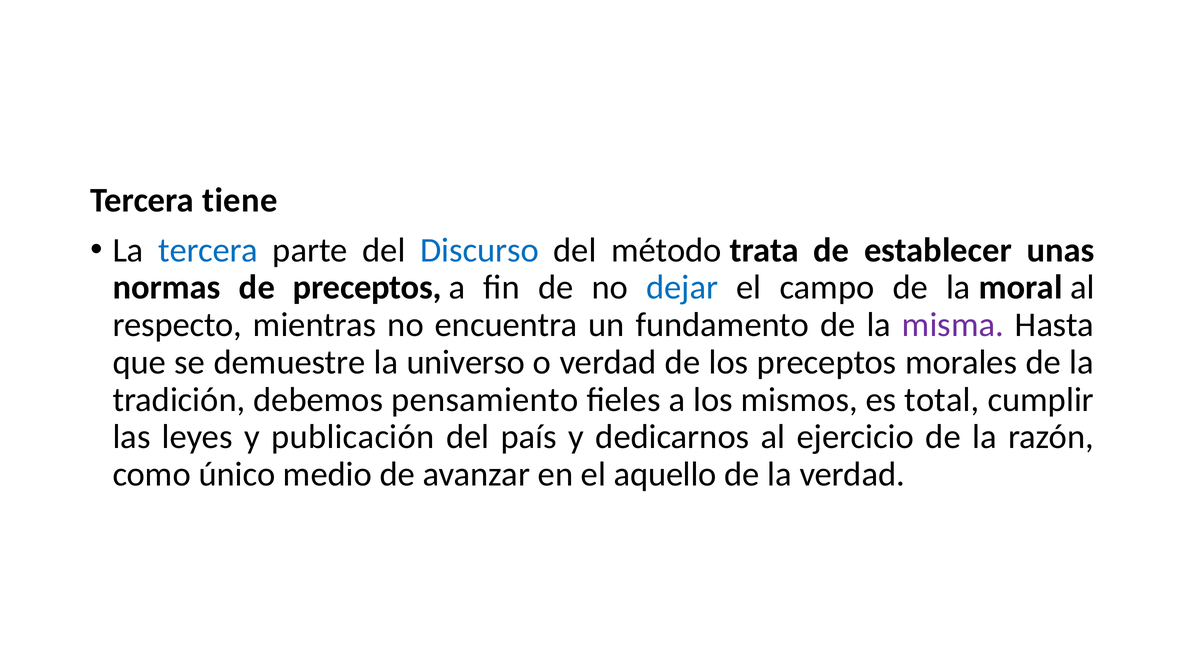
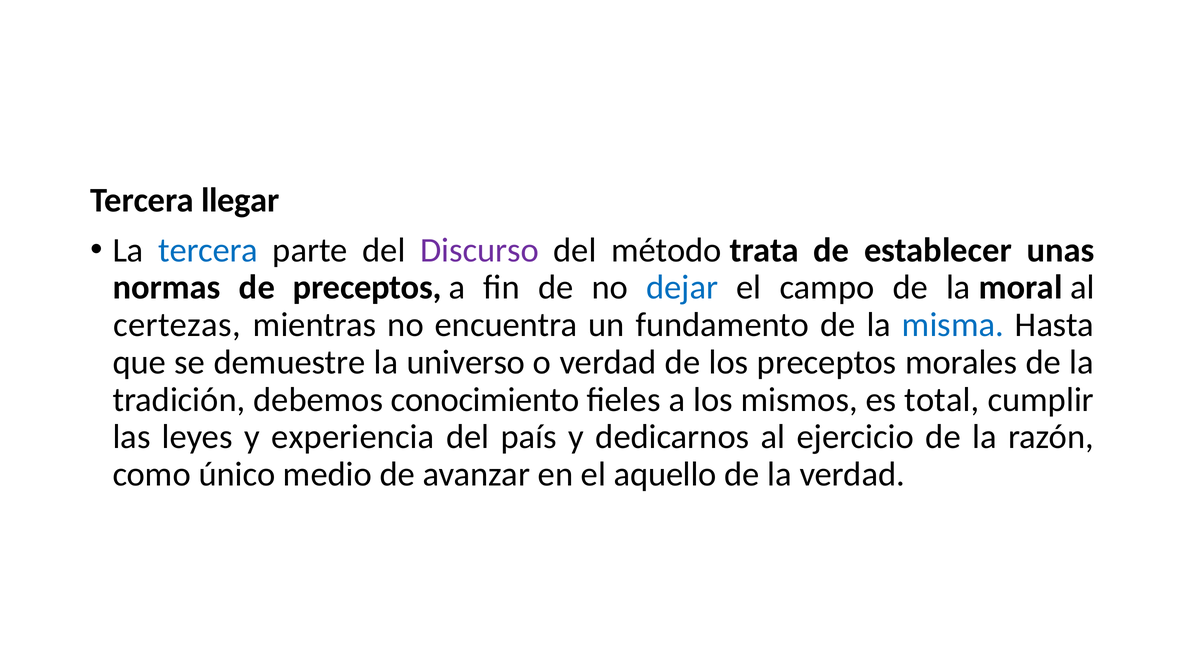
tiene: tiene -> llegar
Discurso colour: blue -> purple
respecto: respecto -> certezas
misma colour: purple -> blue
pensamiento: pensamiento -> conocimiento
publicación: publicación -> experiencia
